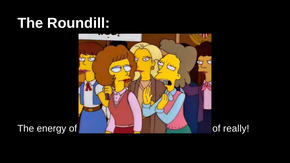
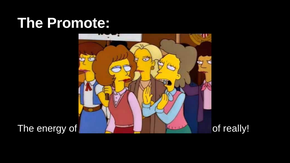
Roundill: Roundill -> Promote
